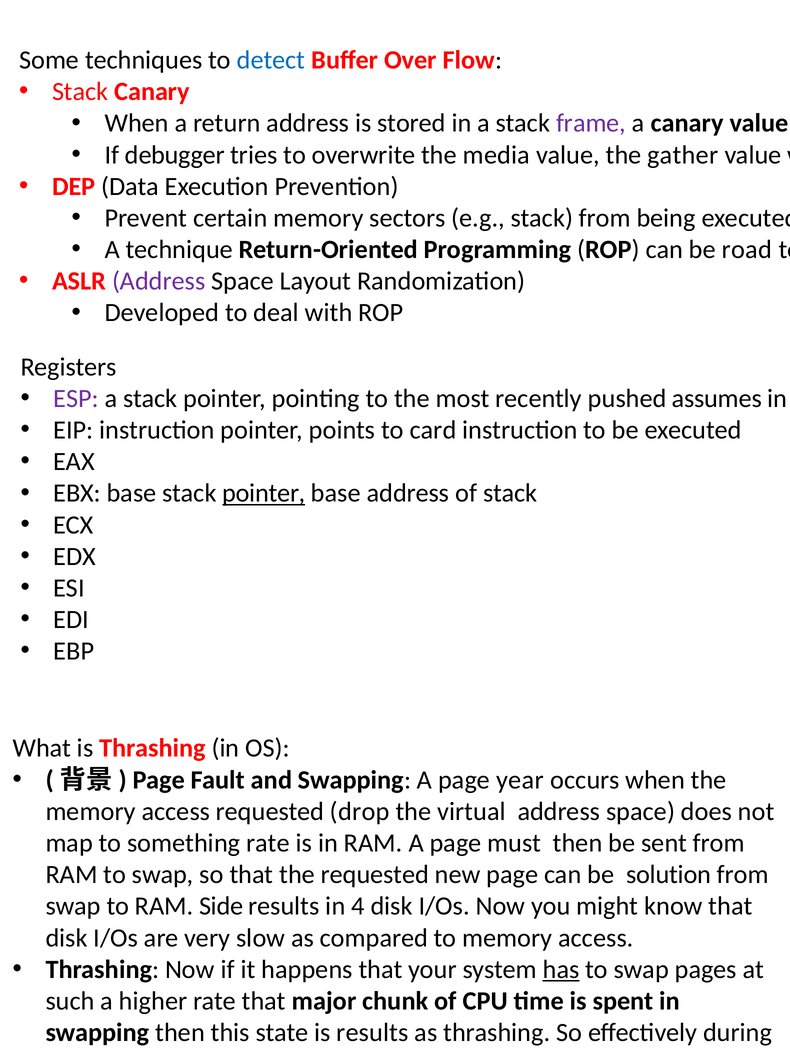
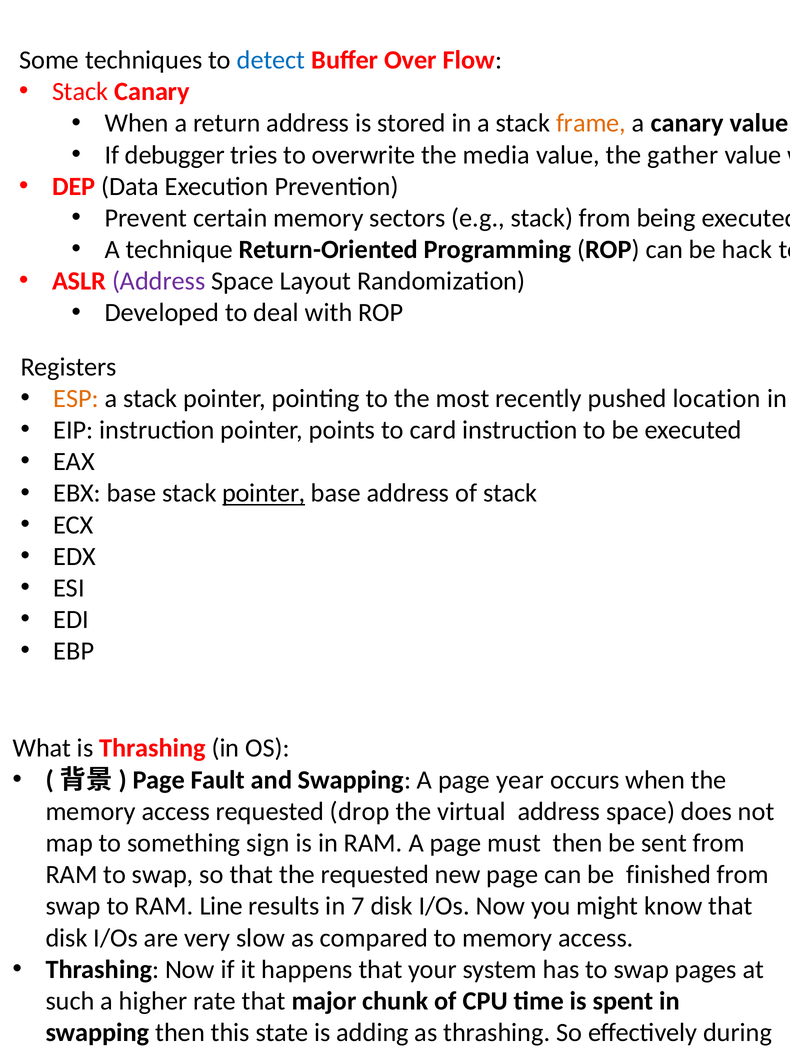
frame colour: purple -> orange
road: road -> hack
ESP colour: purple -> orange
assumes: assumes -> location
something rate: rate -> sign
solution: solution -> finished
Side: Side -> Line
4: 4 -> 7
has underline: present -> none
is results: results -> adding
